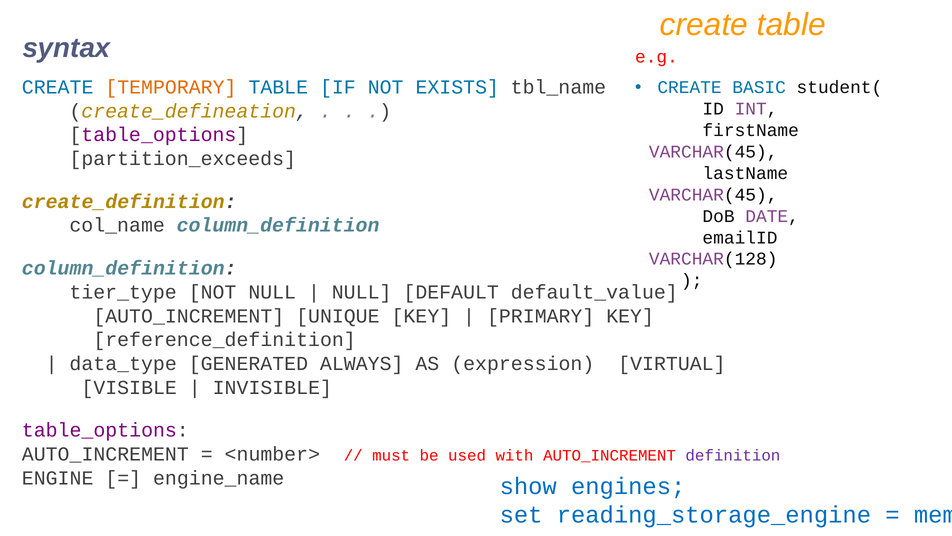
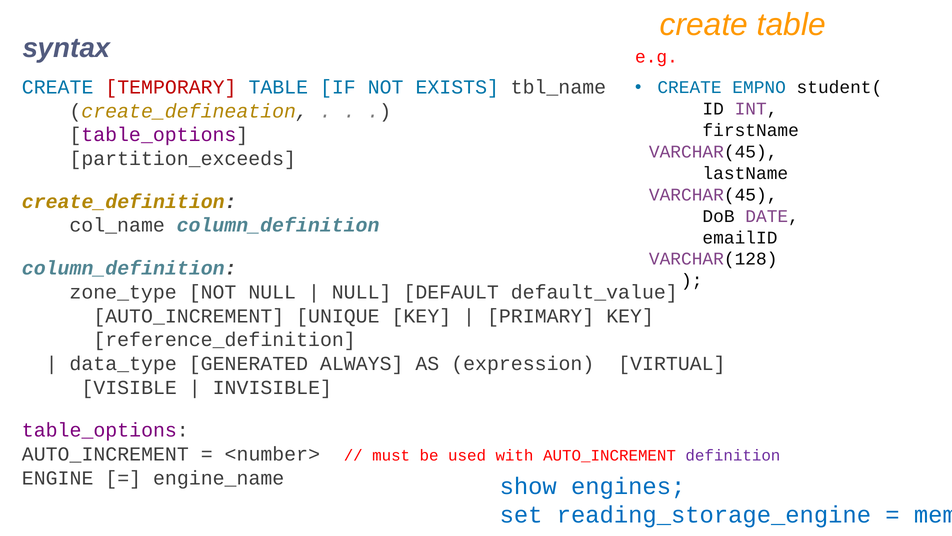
BASIC: BASIC -> EMPNO
TEMPORARY colour: orange -> red
tier_type: tier_type -> zone_type
